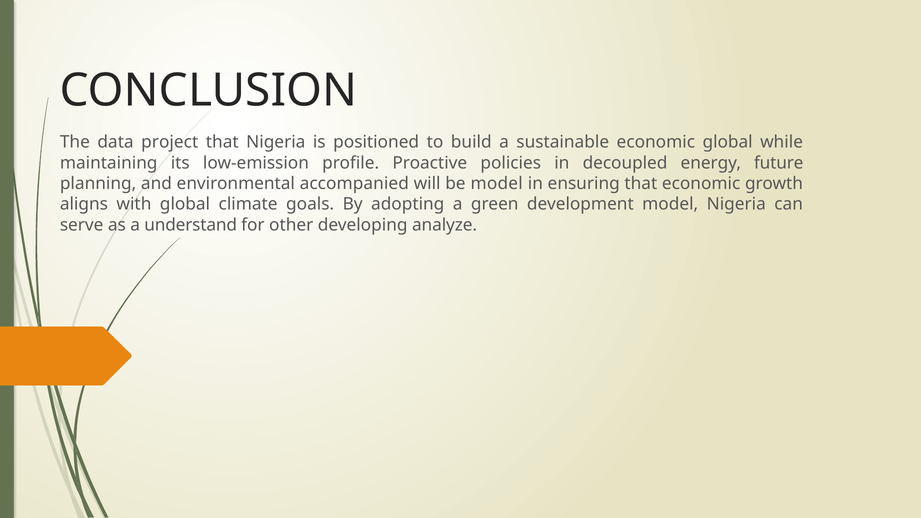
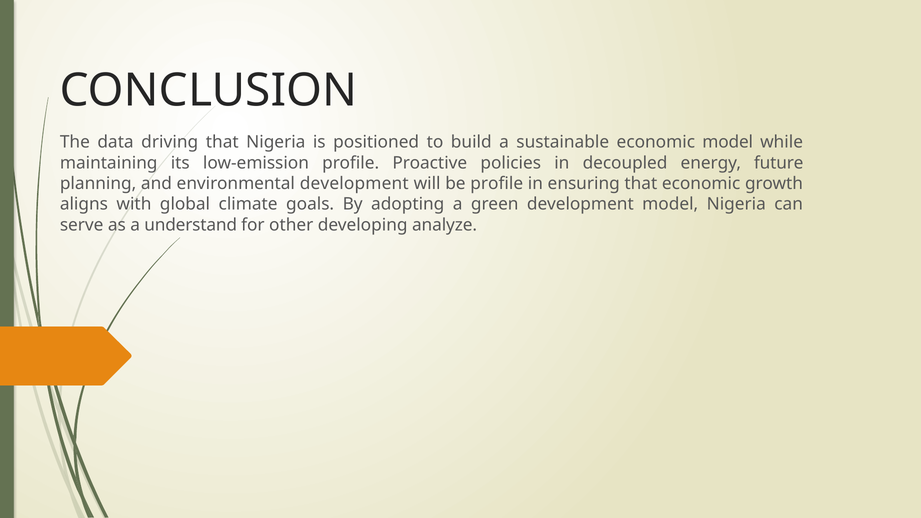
project: project -> driving
economic global: global -> model
environmental accompanied: accompanied -> development
be model: model -> profile
